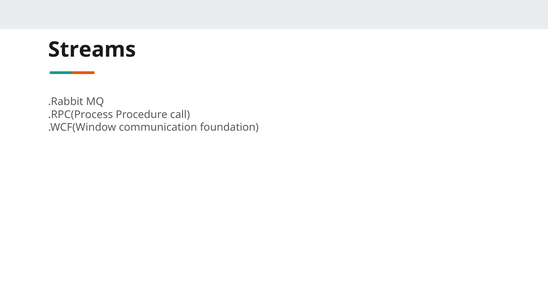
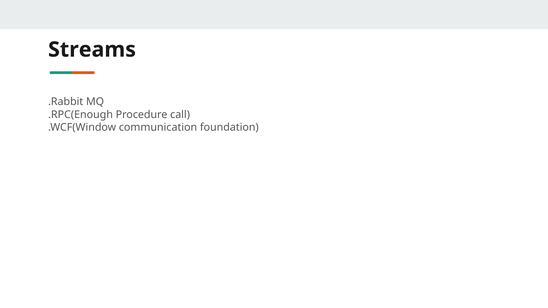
.RPC(Process: .RPC(Process -> .RPC(Enough
